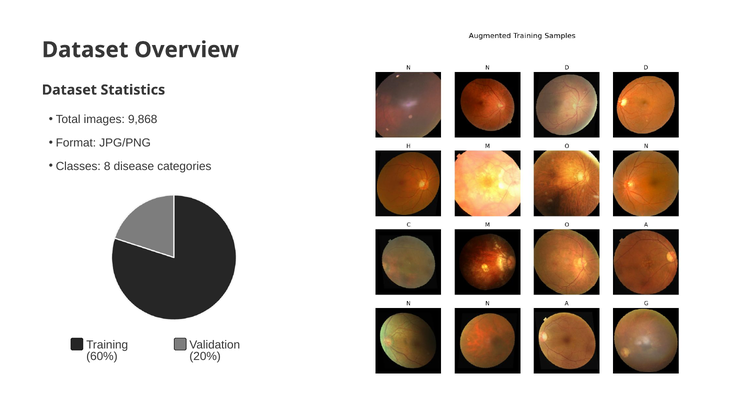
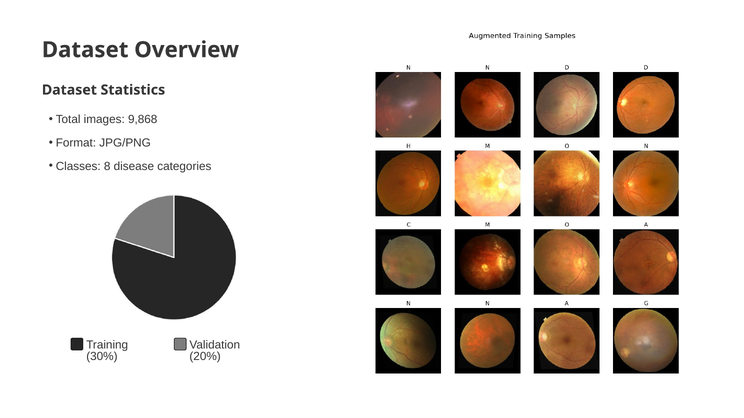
60%: 60% -> 30%
